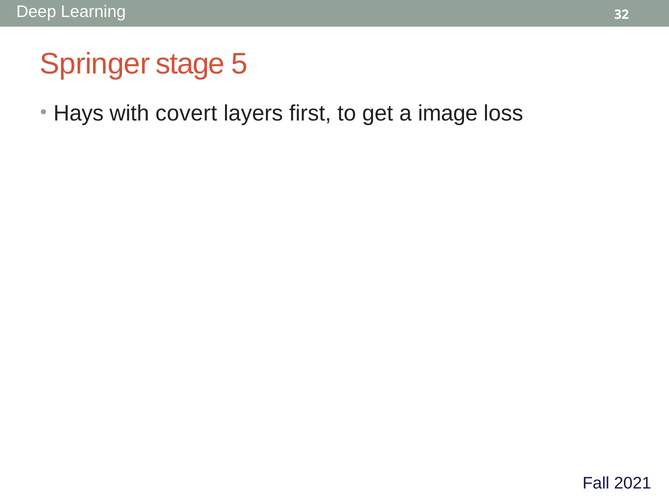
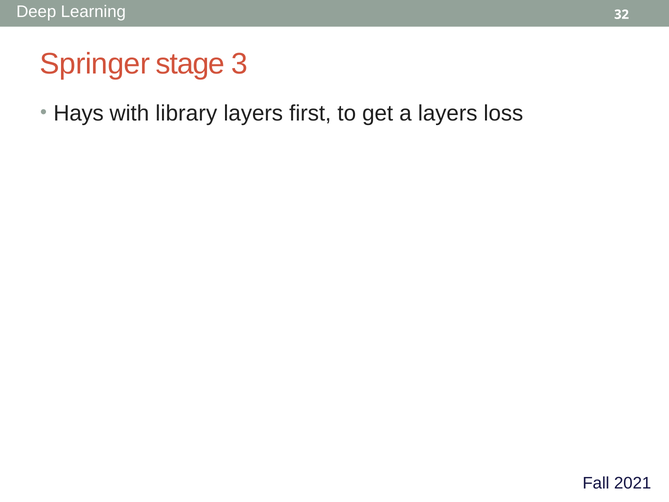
5: 5 -> 3
covert: covert -> library
a image: image -> layers
